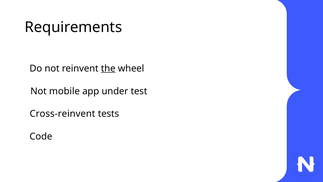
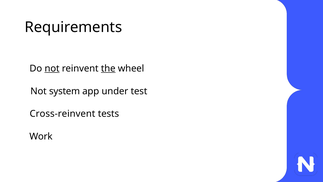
not at (52, 68) underline: none -> present
mobile: mobile -> system
Code: Code -> Work
